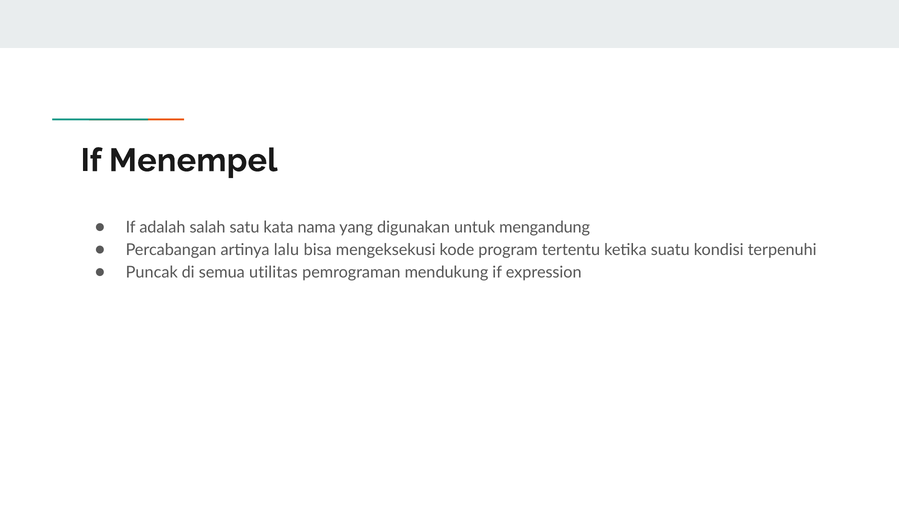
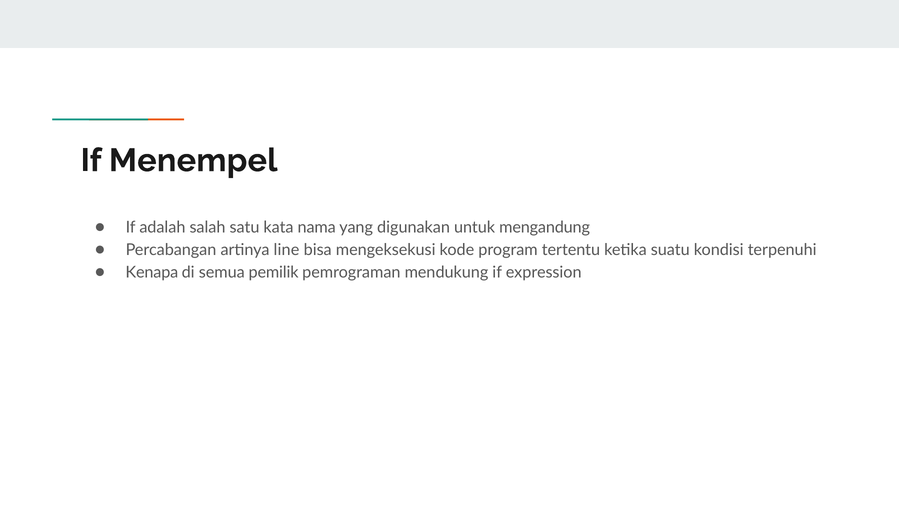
lalu: lalu -> line
Puncak: Puncak -> Kenapa
utilitas: utilitas -> pemilik
